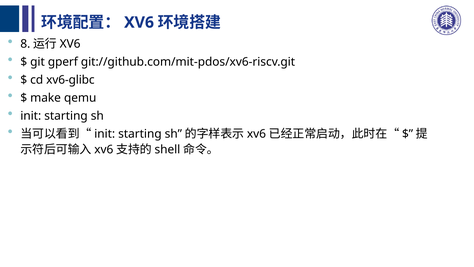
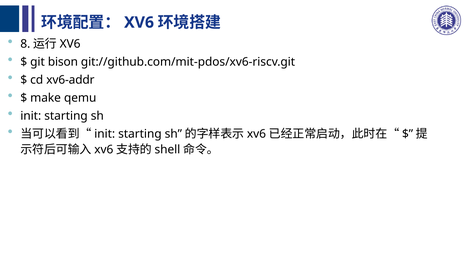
gperf: gperf -> bison
xv6-glibc: xv6-glibc -> xv6-addr
